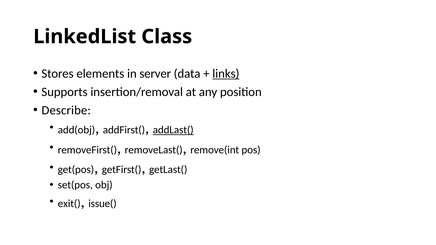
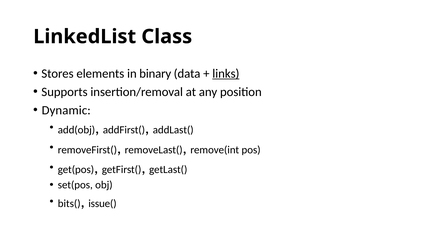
server: server -> binary
Describe: Describe -> Dynamic
addLast( underline: present -> none
exit(: exit( -> bits(
